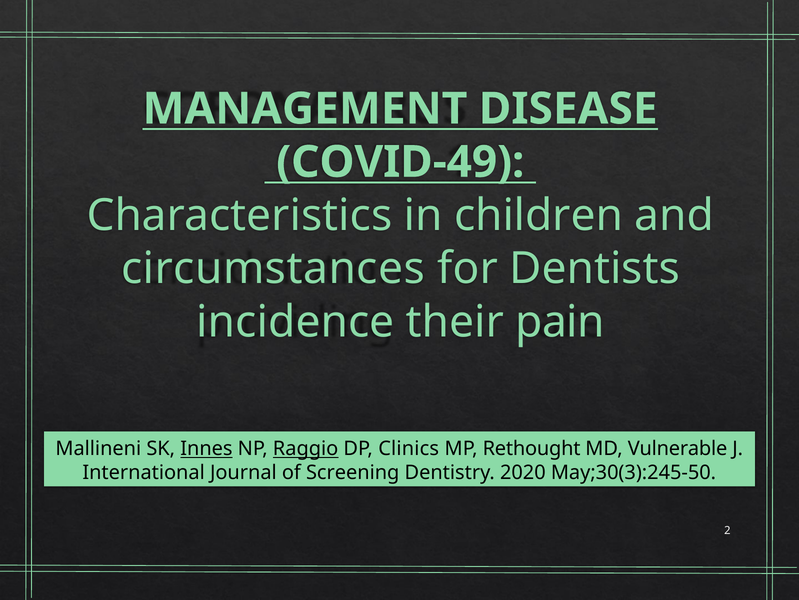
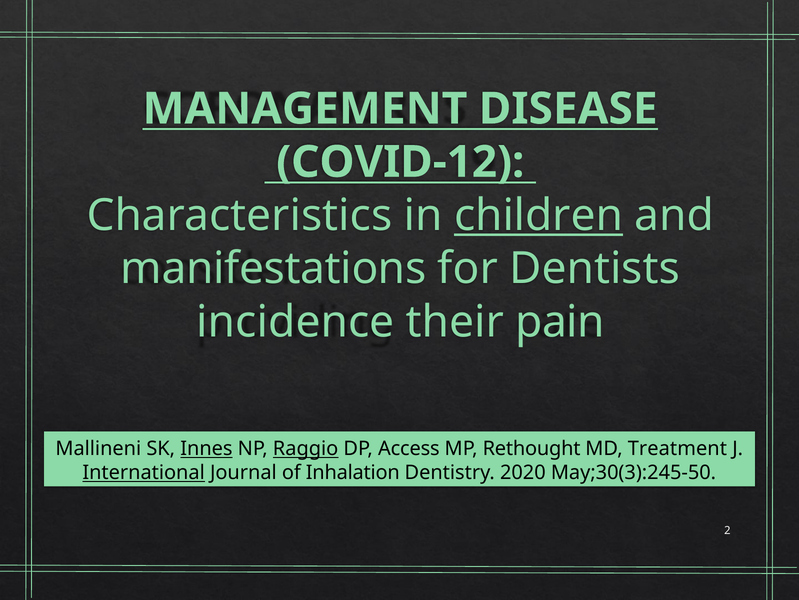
COVID-49: COVID-49 -> COVID-12
children underline: none -> present
circumstances: circumstances -> manifestations
Clinics: Clinics -> Access
Vulnerable: Vulnerable -> Treatment
International underline: none -> present
Screening: Screening -> Inhalation
